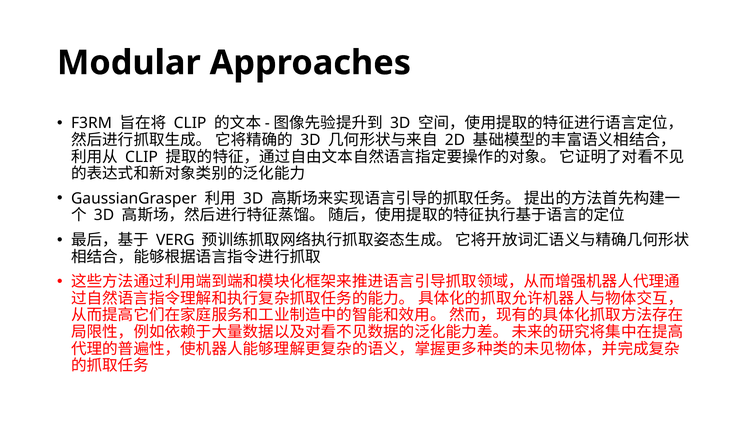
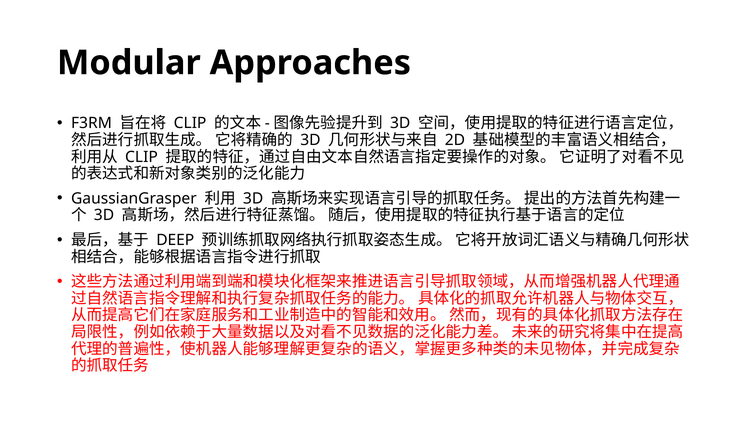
VERG: VERG -> DEEP
